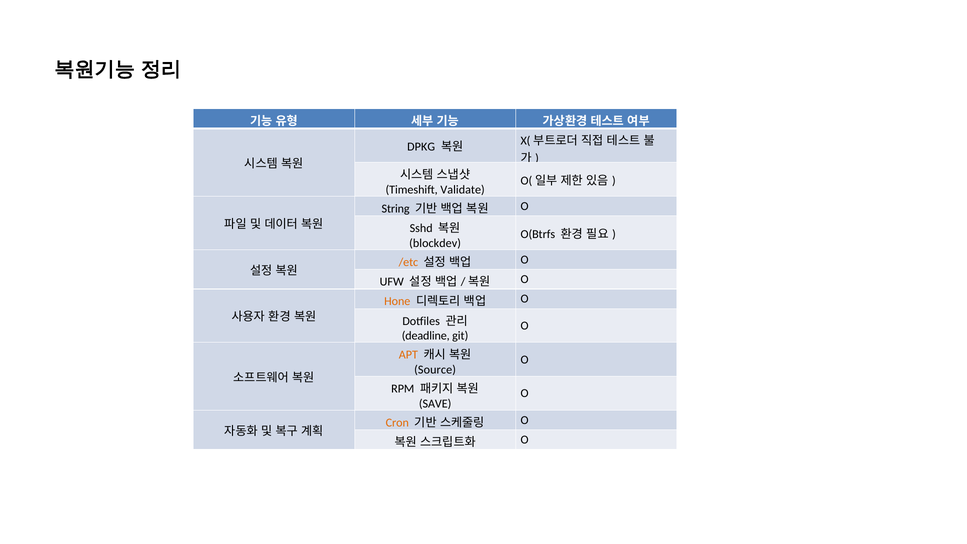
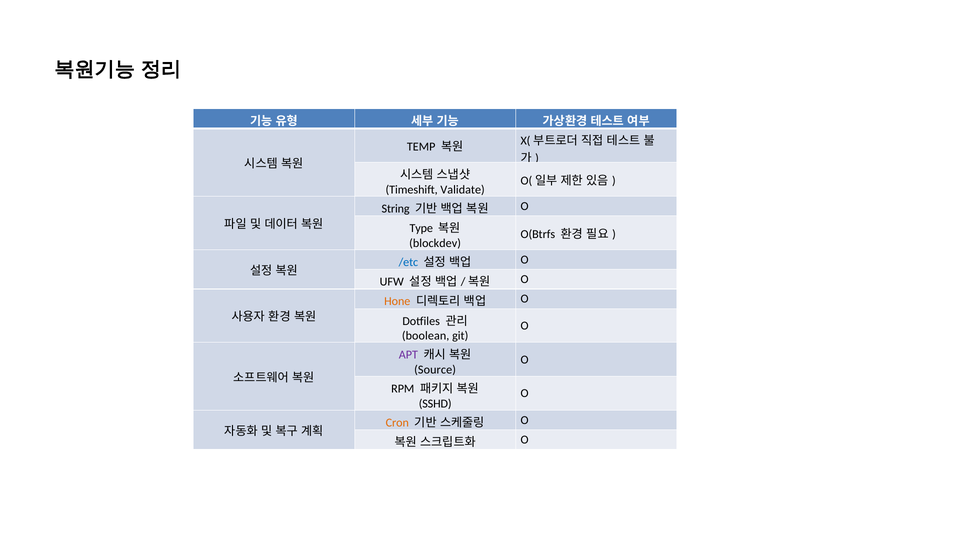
DPKG: DPKG -> TEMP
Sshd: Sshd -> Type
/etc colour: orange -> blue
deadline: deadline -> boolean
APT colour: orange -> purple
SAVE: SAVE -> SSHD
